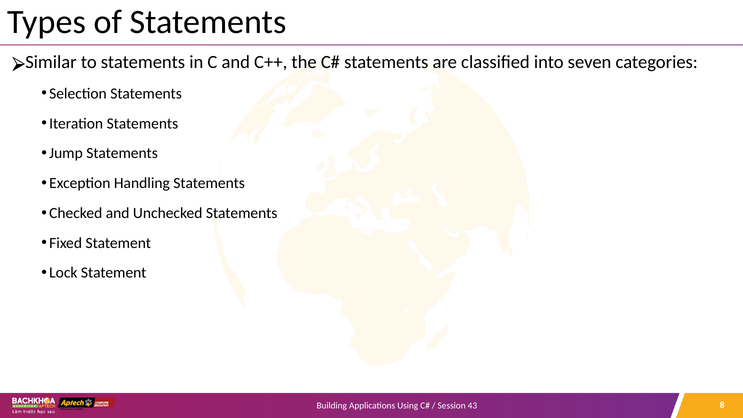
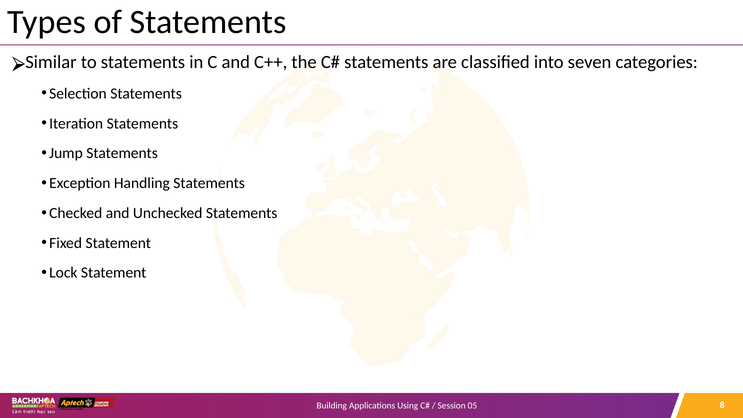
43: 43 -> 05
